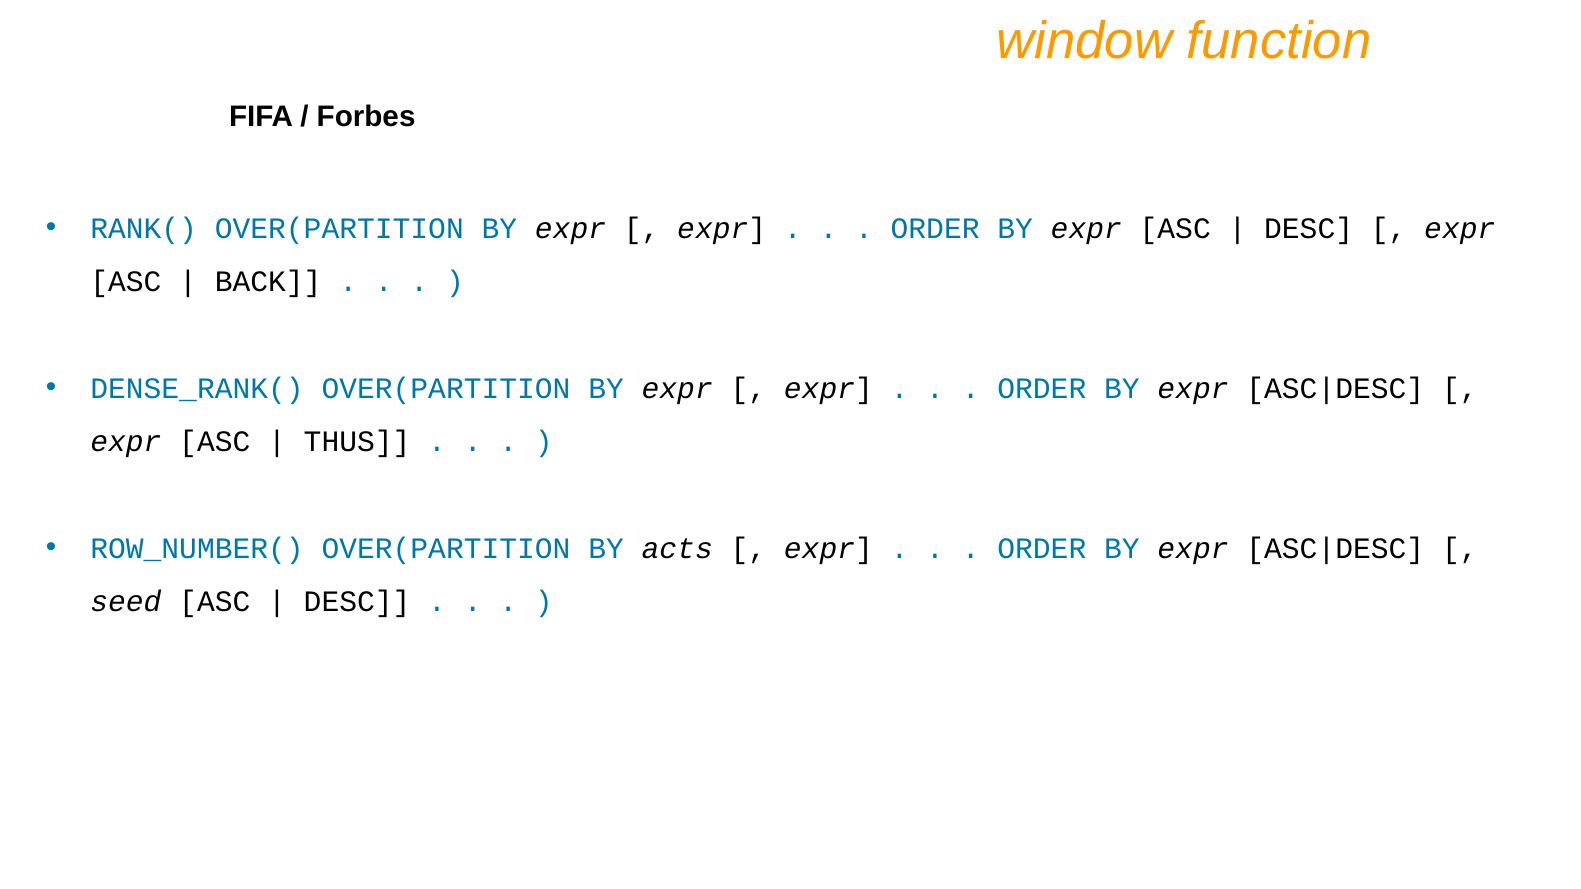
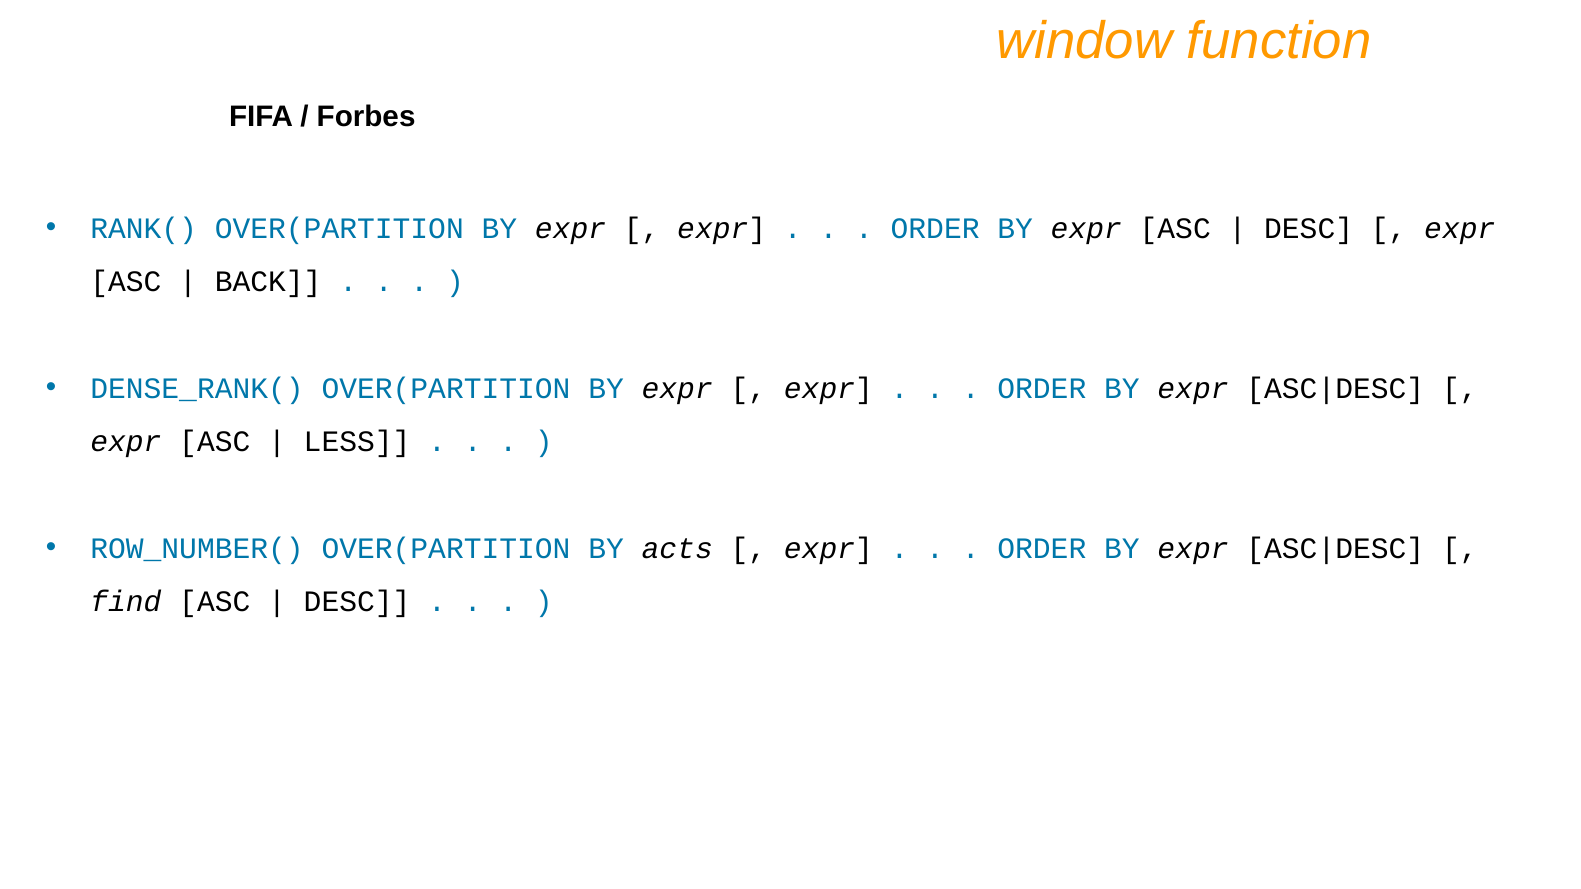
THUS: THUS -> LESS
seed: seed -> find
